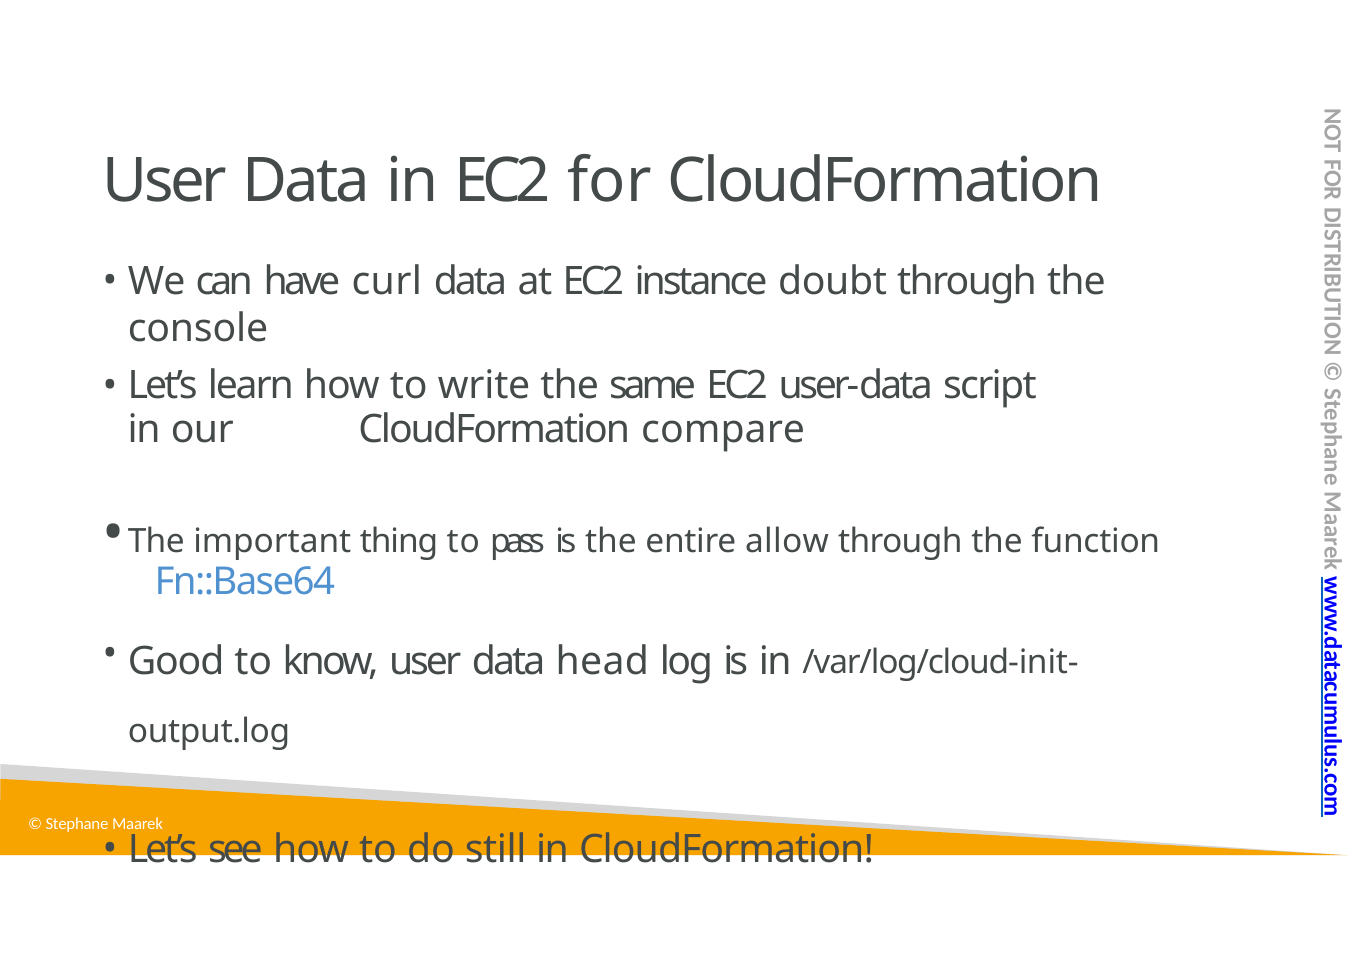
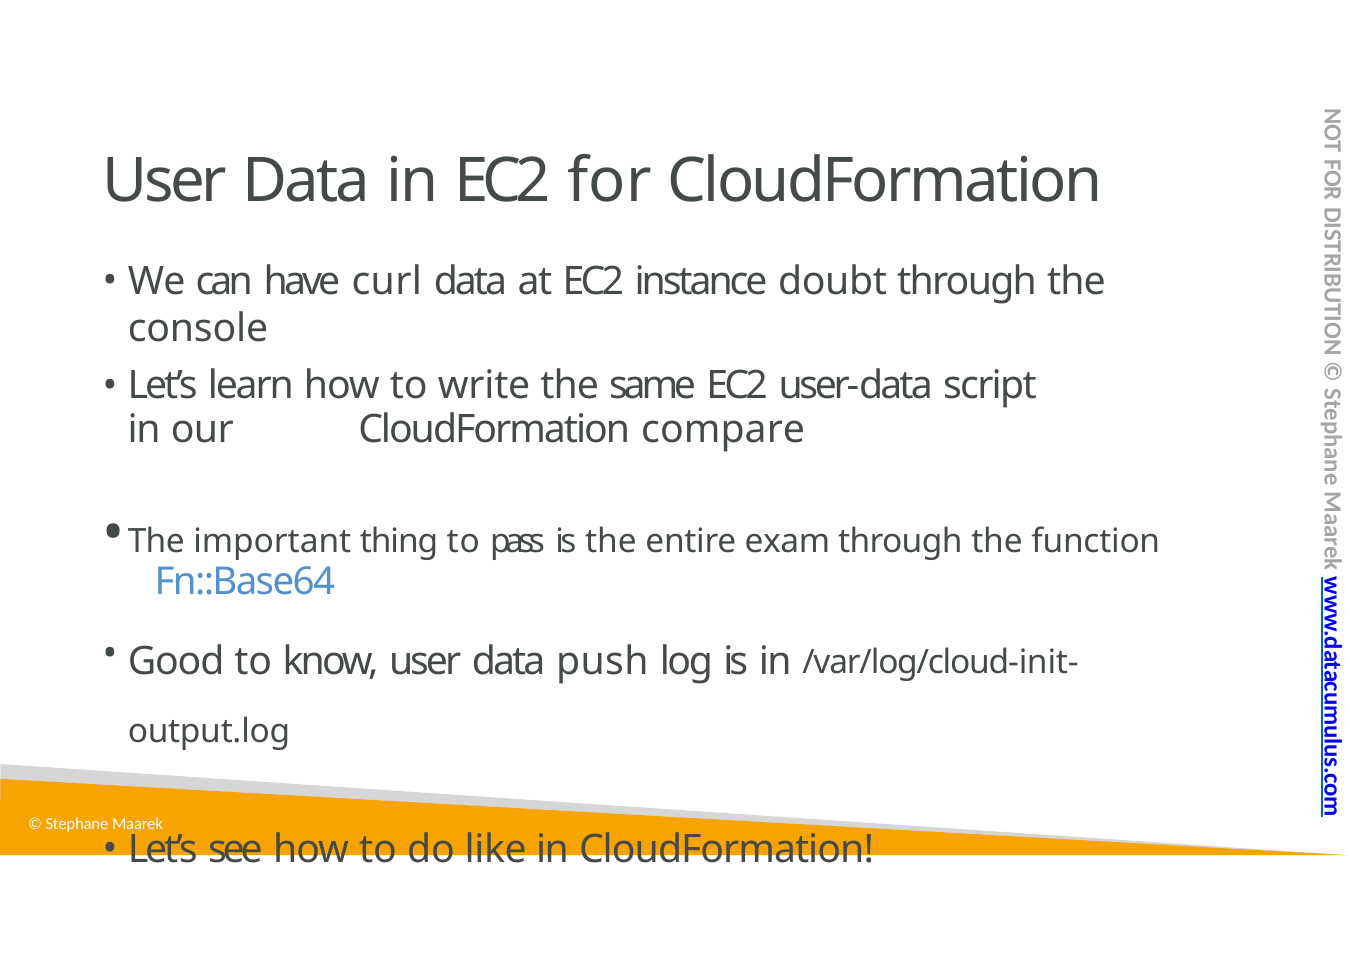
allow: allow -> exam
head: head -> push
still: still -> like
